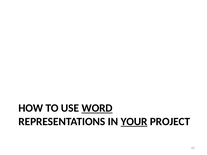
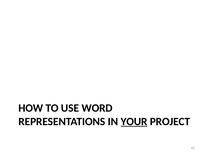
WORD underline: present -> none
